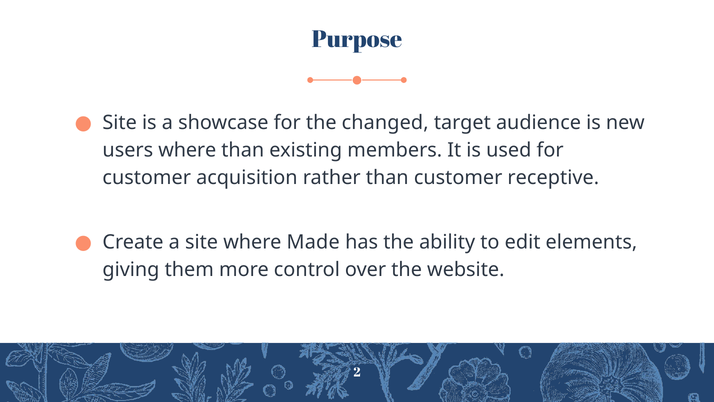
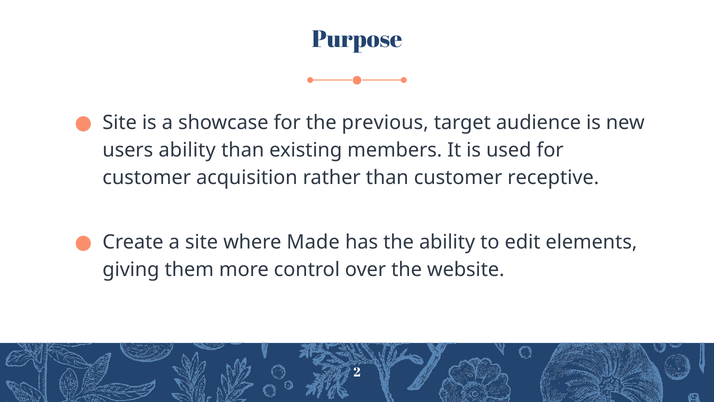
changed: changed -> previous
users where: where -> ability
